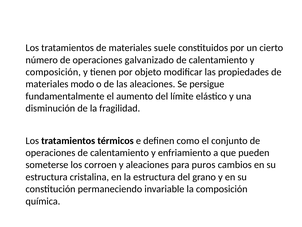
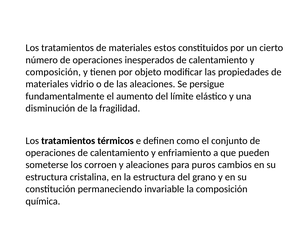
suele: suele -> estos
galvanizado: galvanizado -> inesperados
modo: modo -> vidrio
